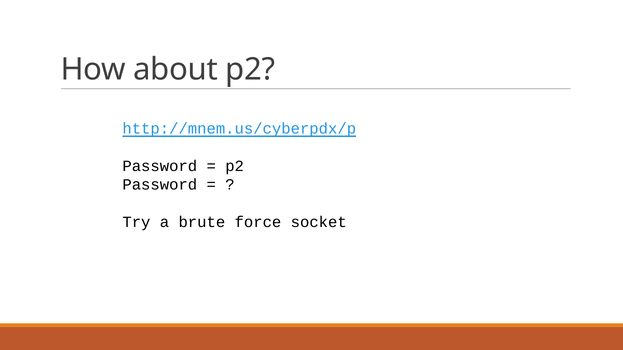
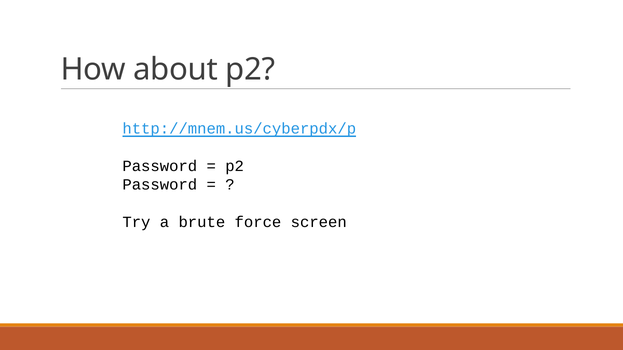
socket: socket -> screen
